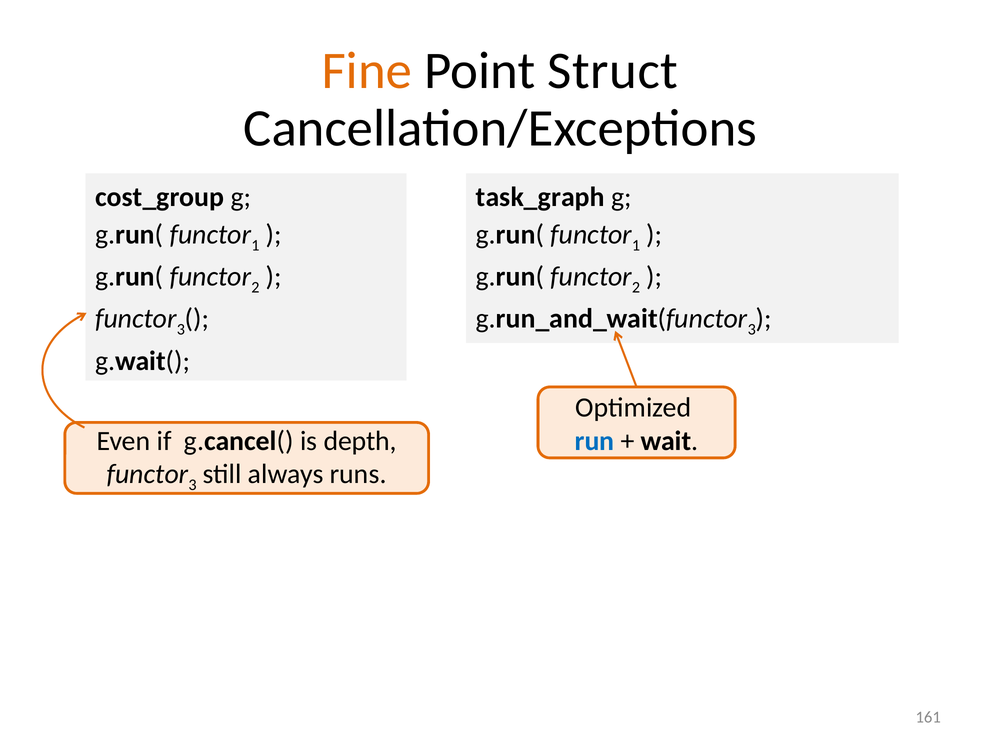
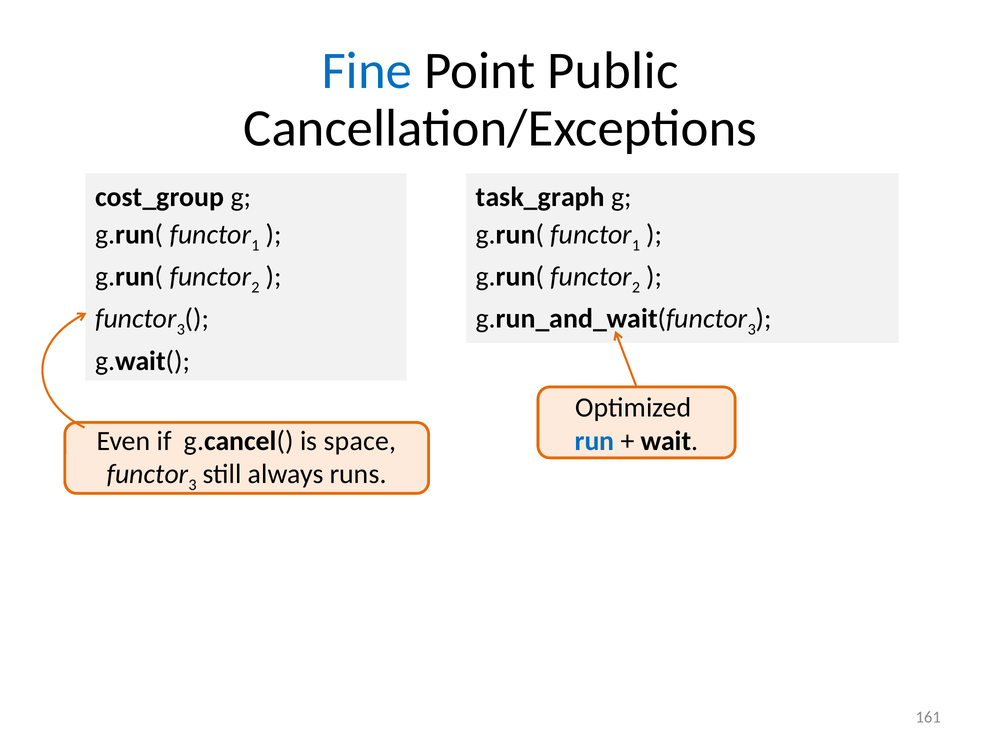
Fine colour: orange -> blue
Struct: Struct -> Public
depth: depth -> space
